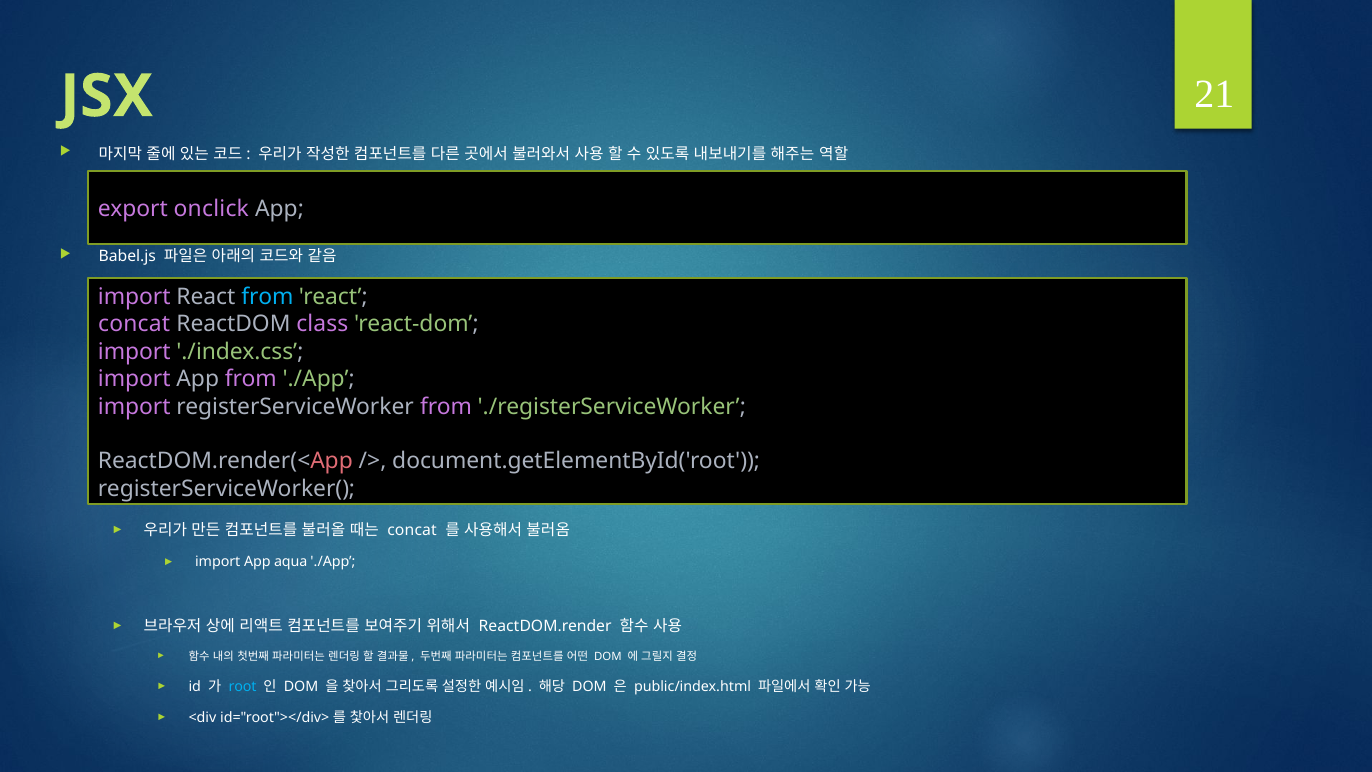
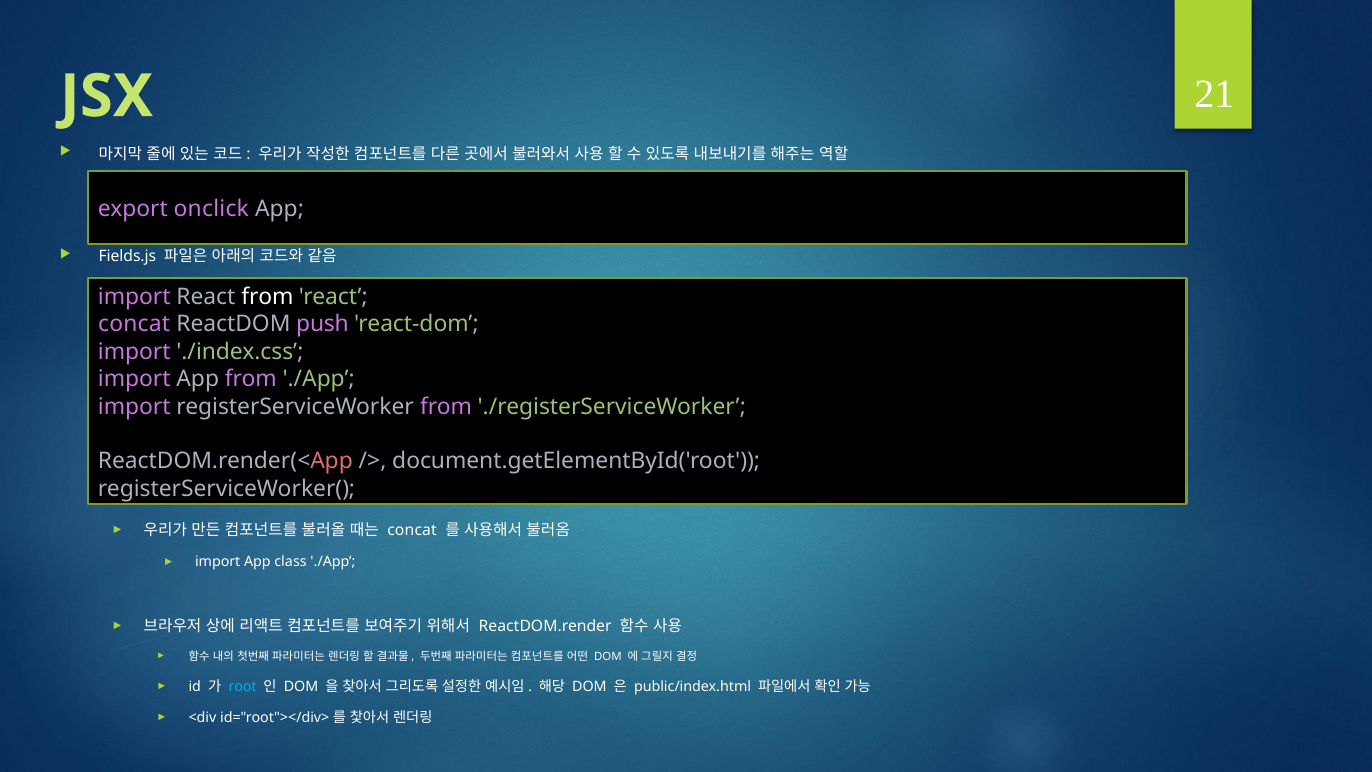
Babel.js: Babel.js -> Fields.js
from at (267, 297) colour: light blue -> white
class: class -> push
aqua: aqua -> class
